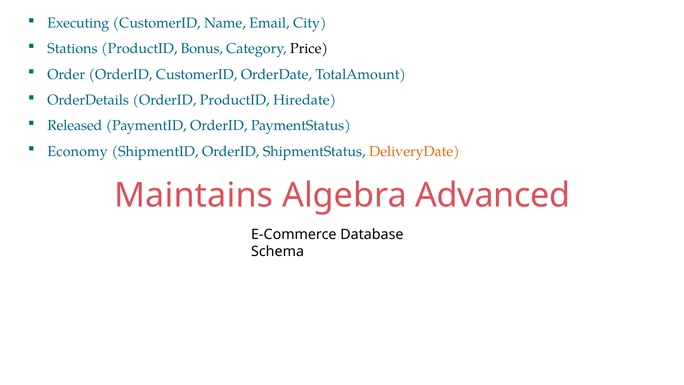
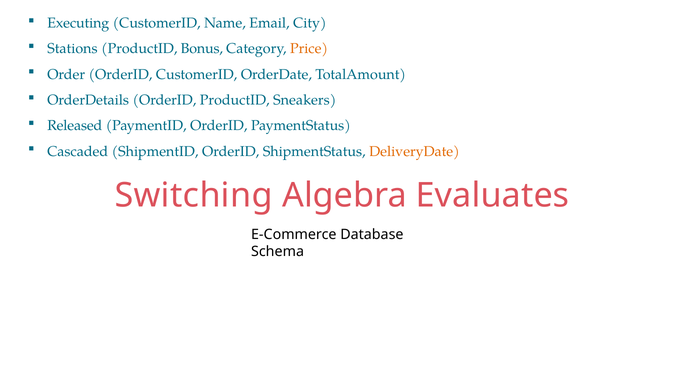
Price colour: black -> orange
Hiredate: Hiredate -> Sneakers
Economy: Economy -> Cascaded
Maintains: Maintains -> Switching
Advanced: Advanced -> Evaluates
